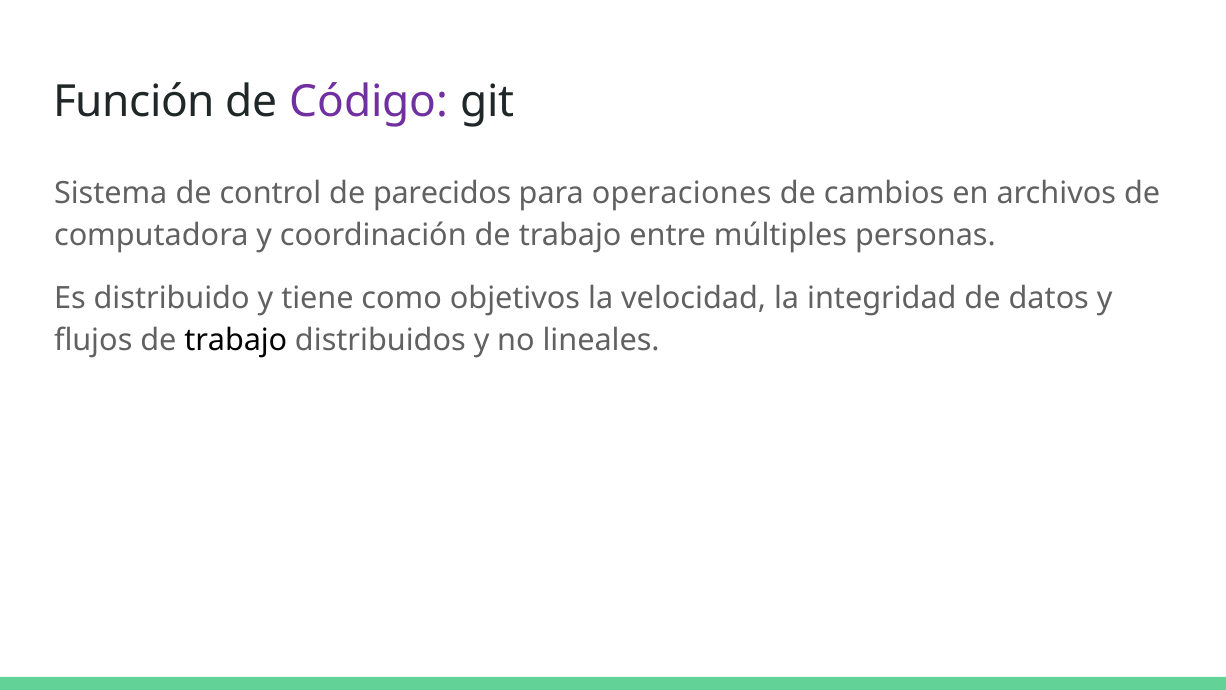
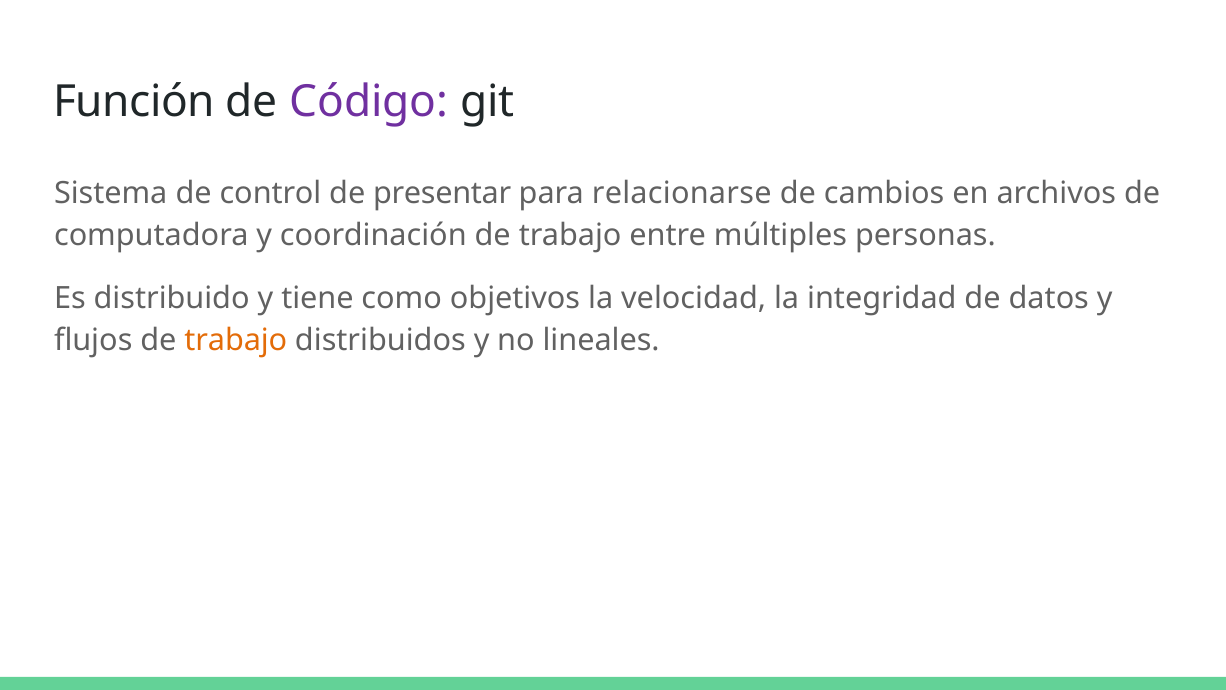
parecidos: parecidos -> presentar
operaciones: operaciones -> relacionarse
trabajo at (236, 340) colour: black -> orange
